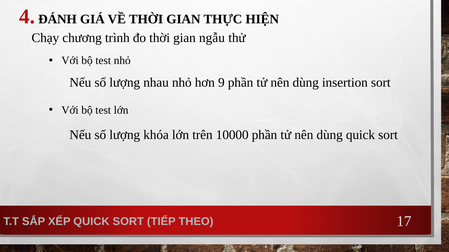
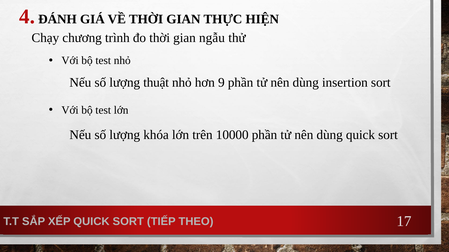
nhau: nhau -> thuật
